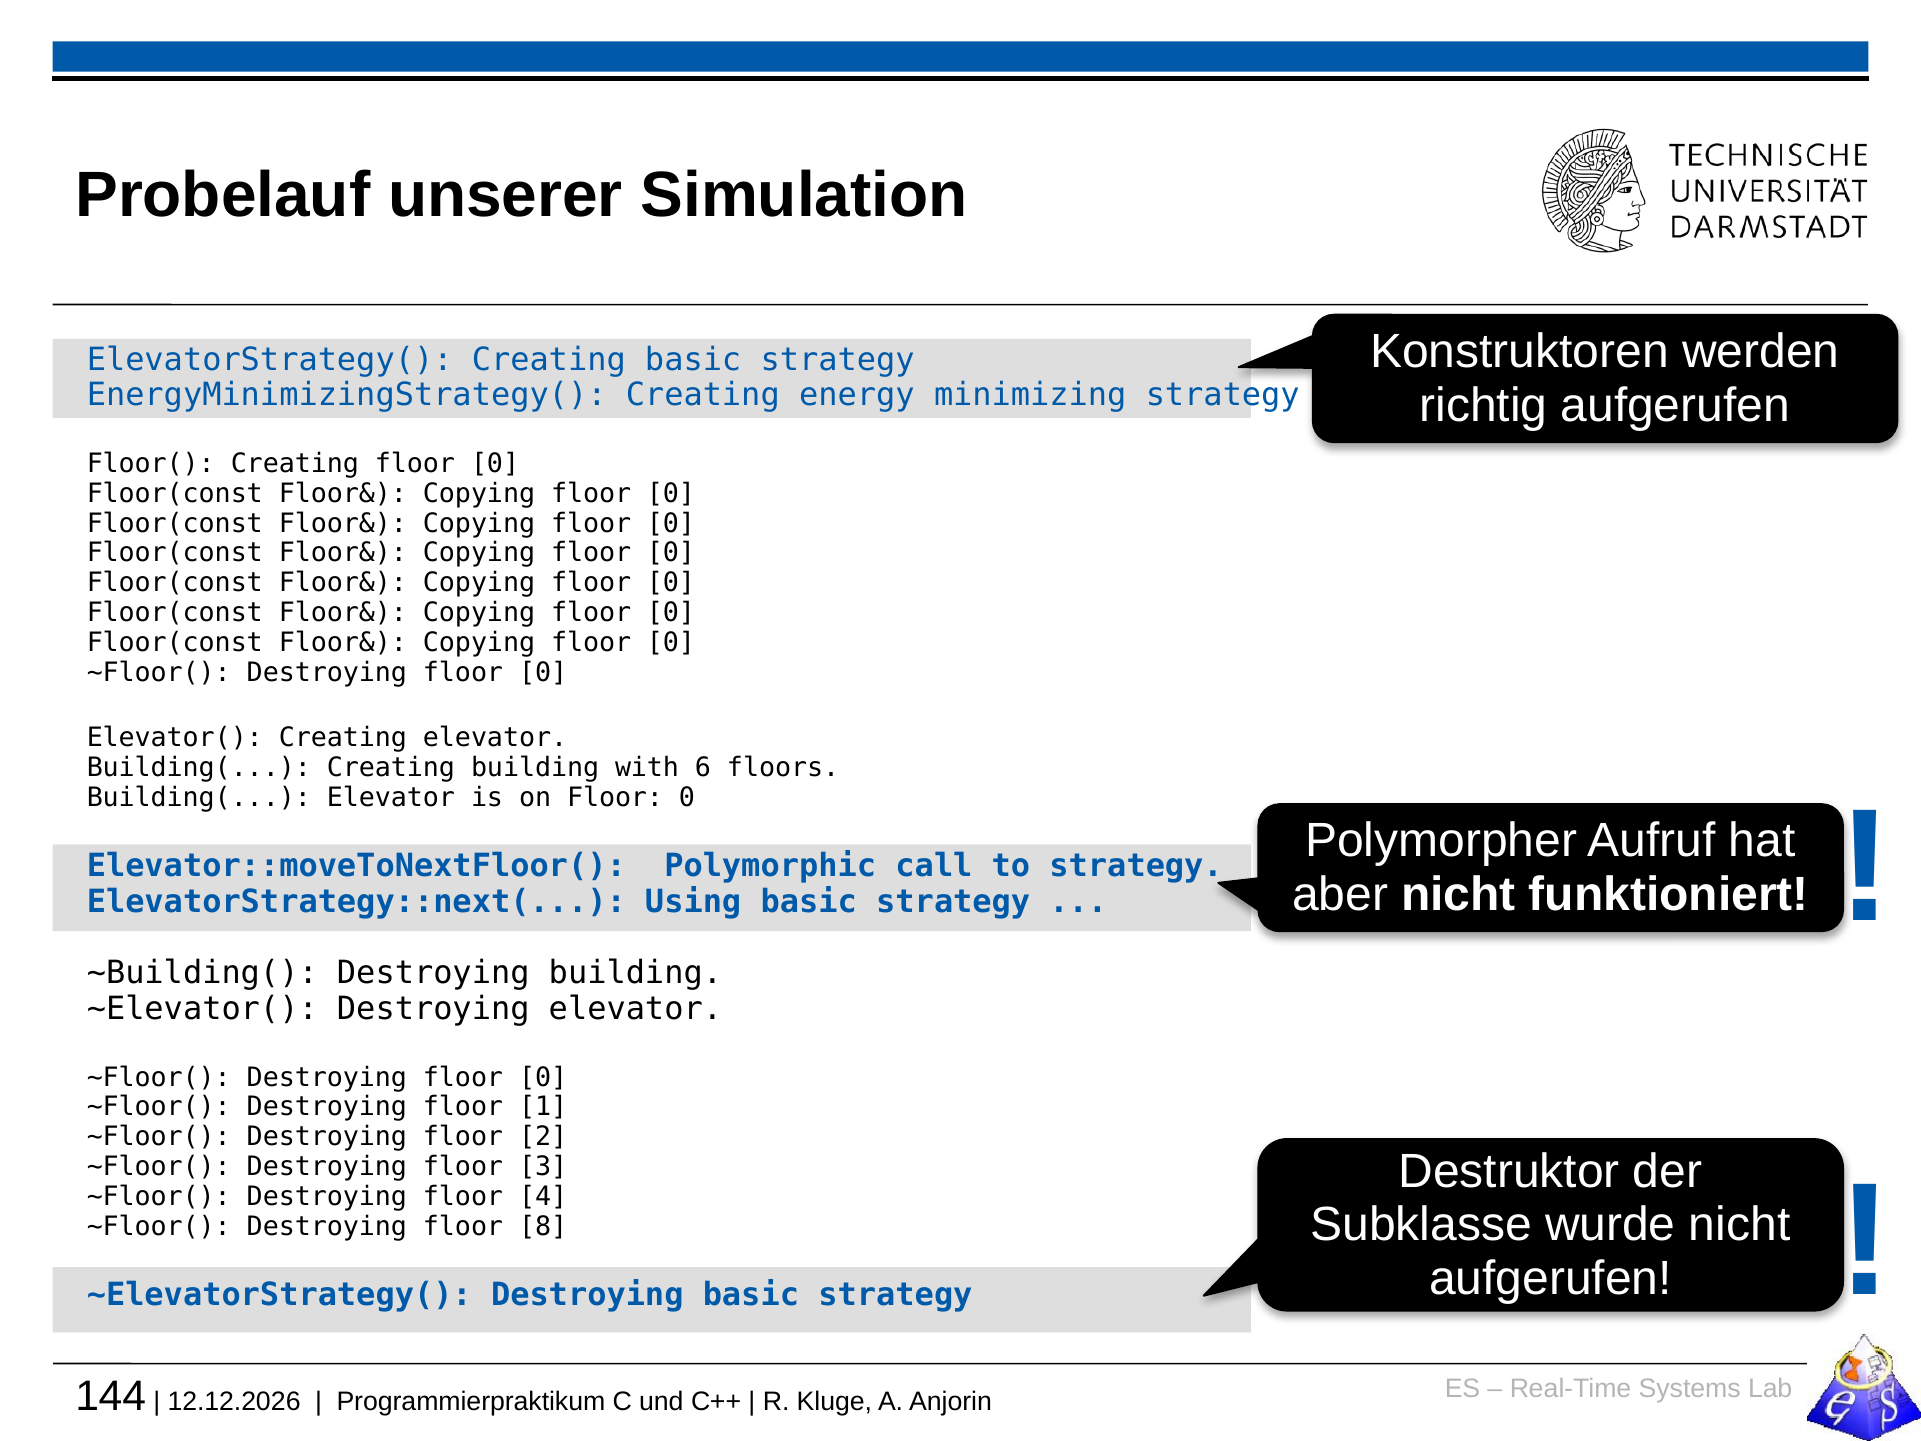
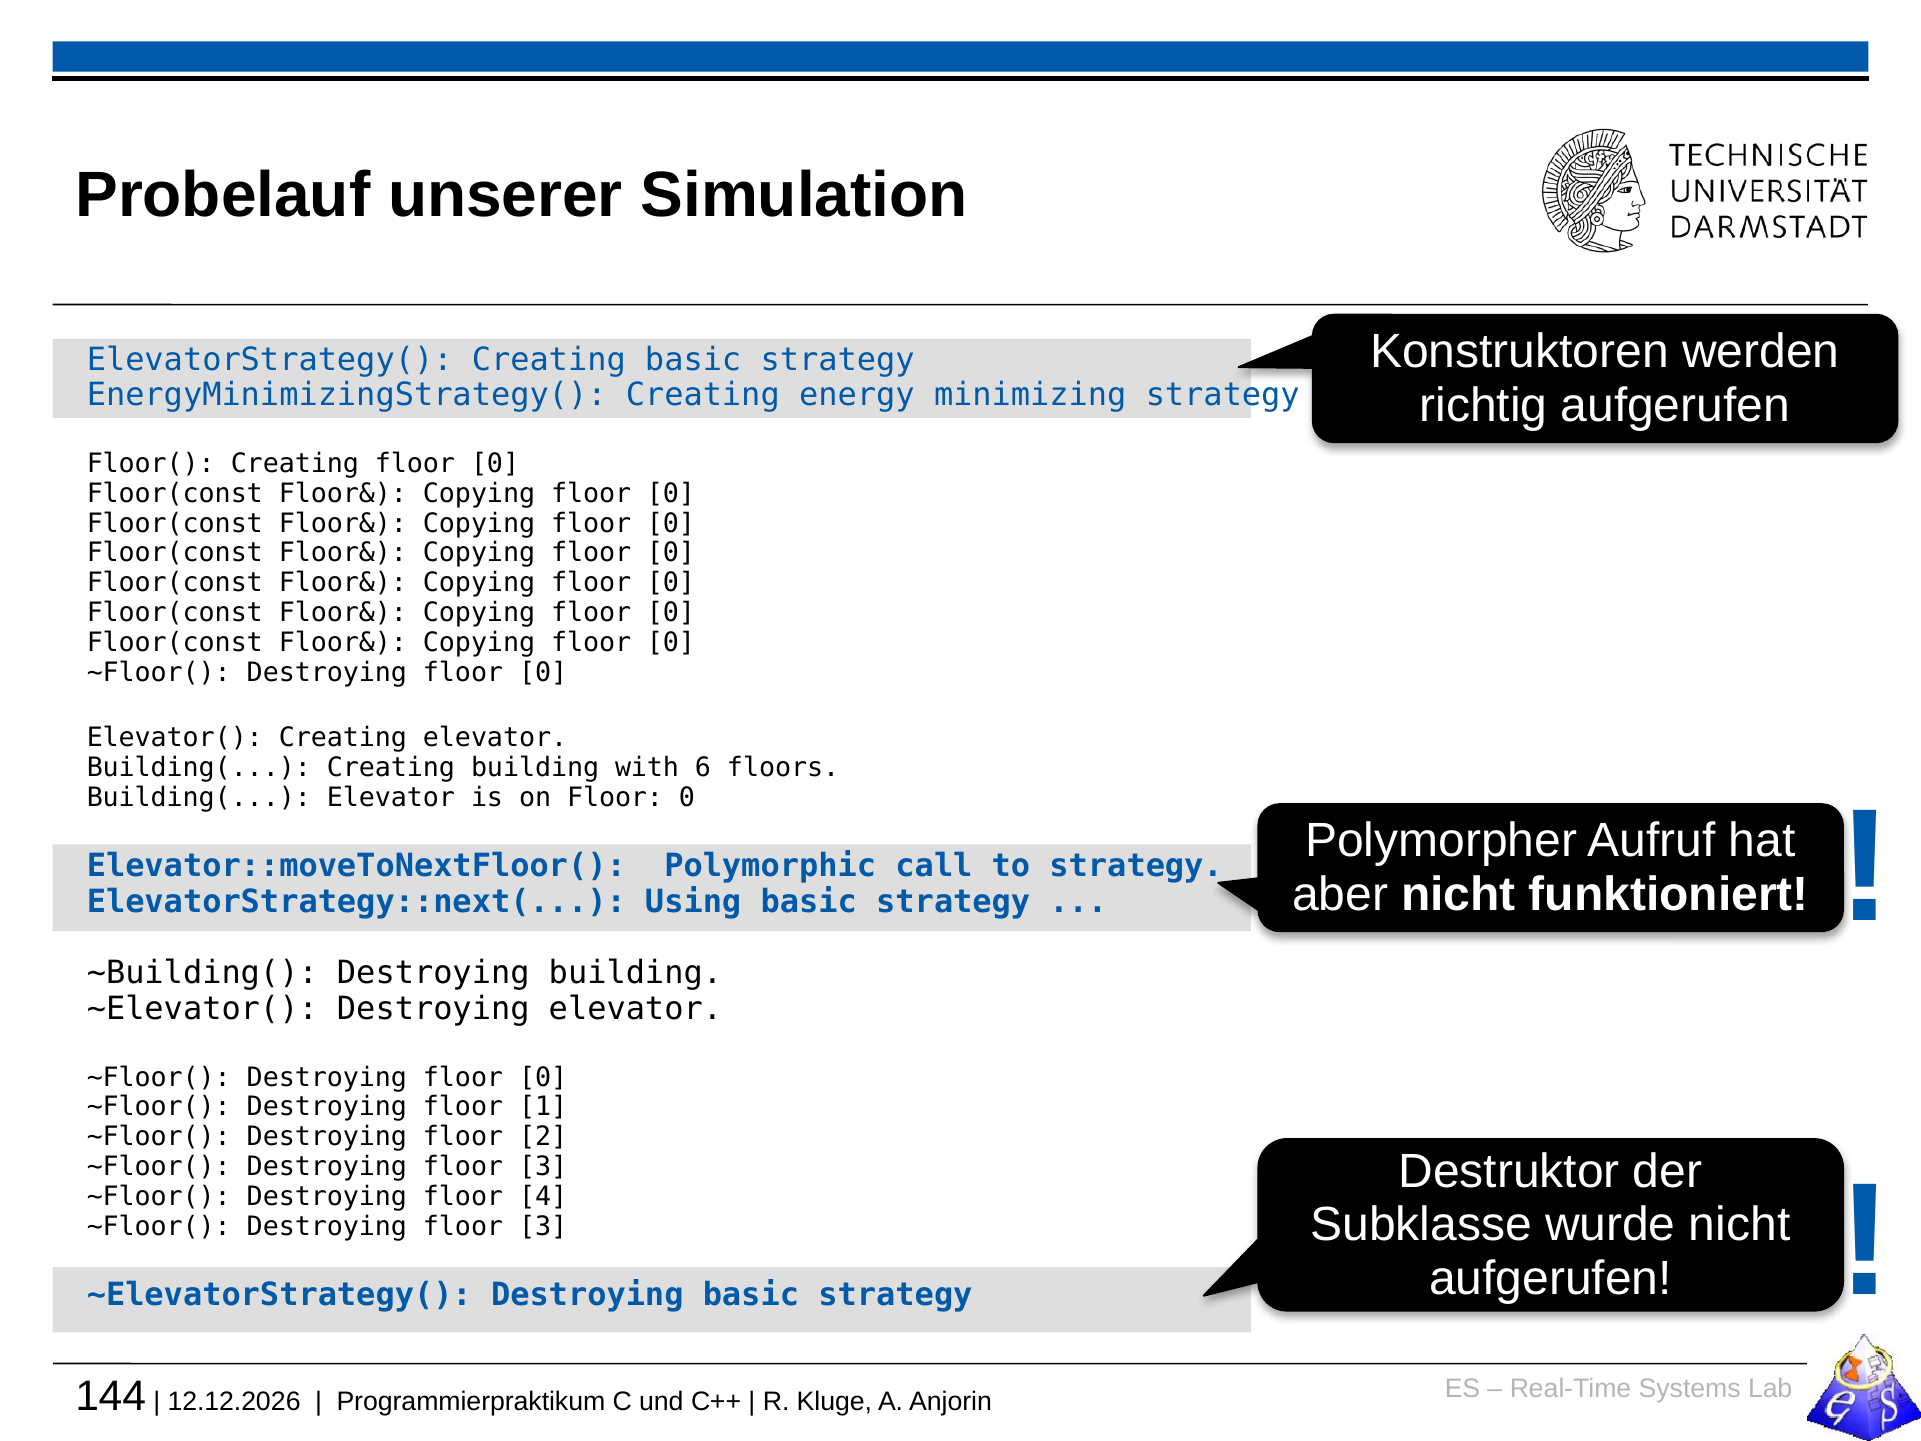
8 at (543, 1226): 8 -> 3
